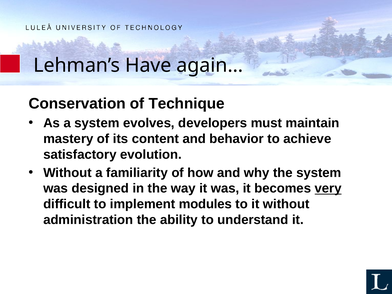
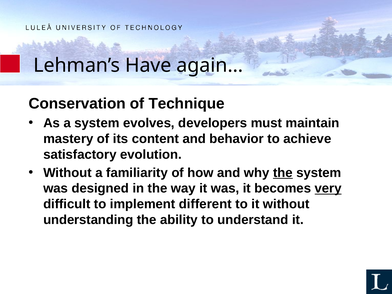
the at (283, 173) underline: none -> present
modules: modules -> different
administration: administration -> understanding
